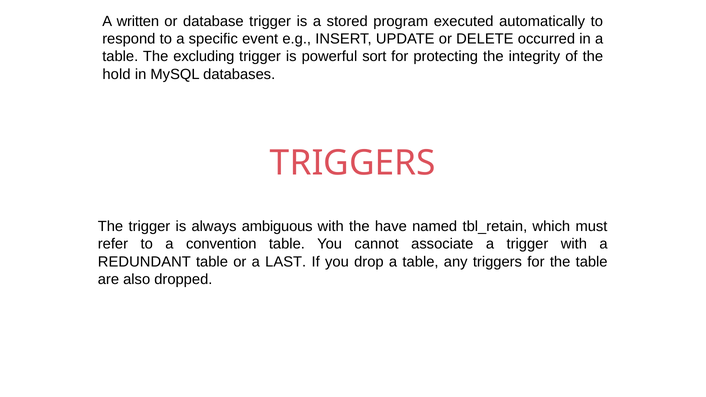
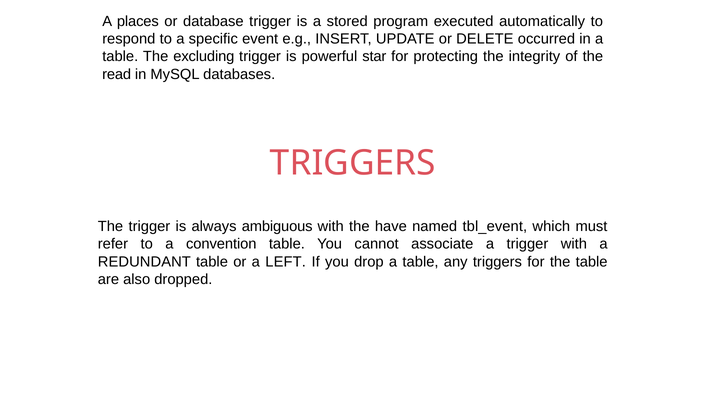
written: written -> places
sort: sort -> star
hold: hold -> read
tbl_retain: tbl_retain -> tbl_event
LAST: LAST -> LEFT
